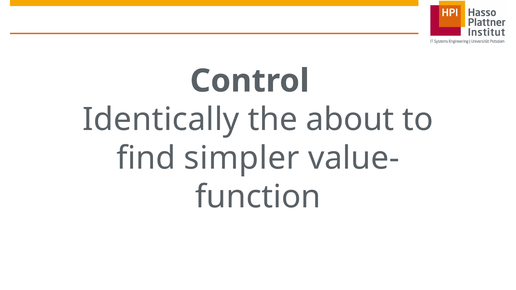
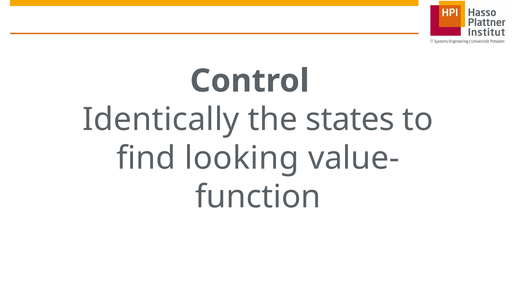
about: about -> states
simpler: simpler -> looking
